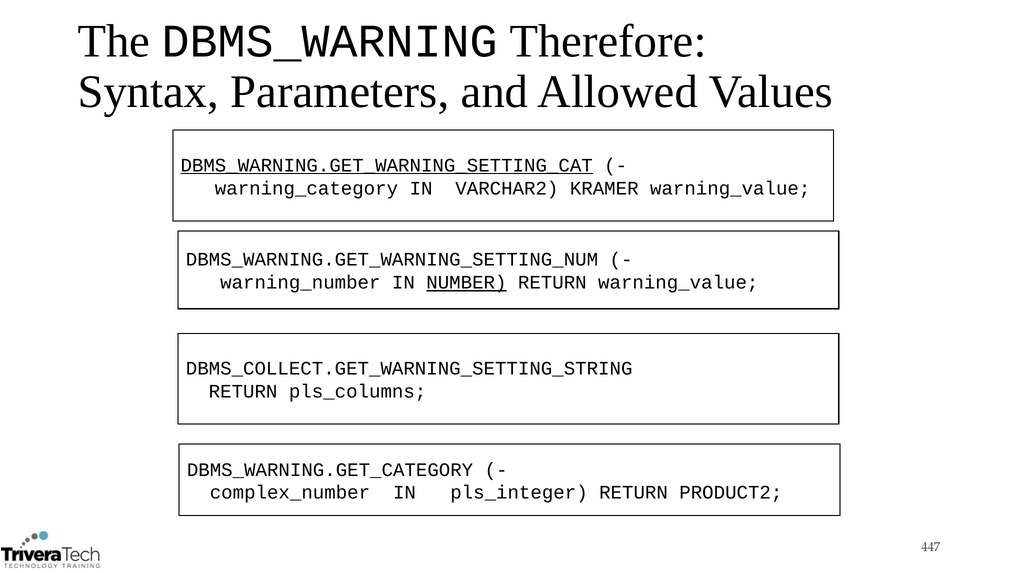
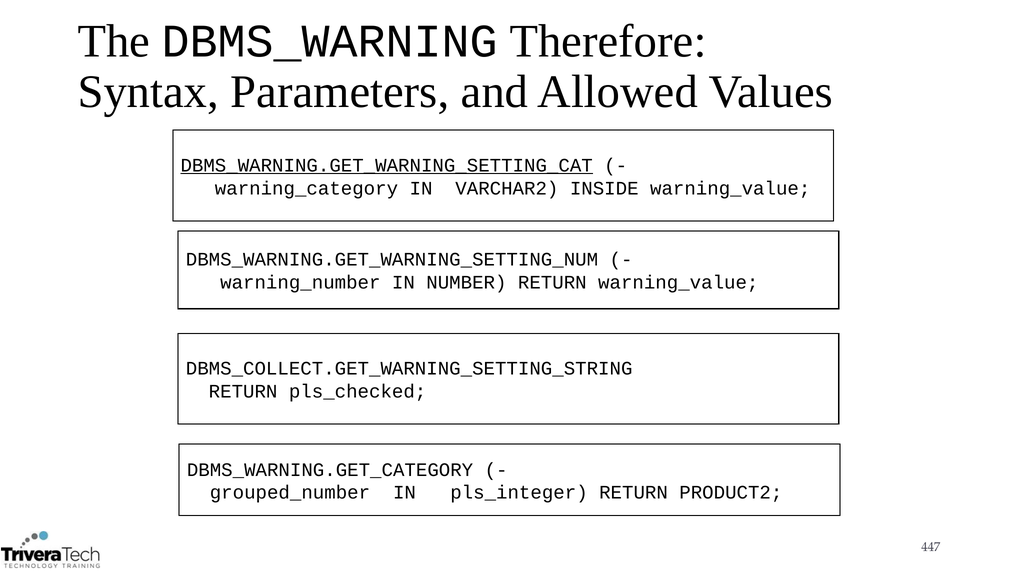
KRAMER: KRAMER -> INSIDE
NUMBER underline: present -> none
pls_columns: pls_columns -> pls_checked
complex_number: complex_number -> grouped_number
